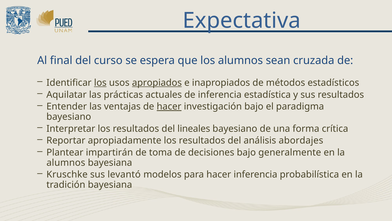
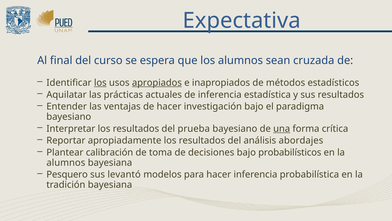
hacer at (169, 106) underline: present -> none
lineales: lineales -> prueba
una underline: none -> present
impartirán: impartirán -> calibración
generalmente: generalmente -> probabilísticos
Kruschke: Kruschke -> Pesquero
